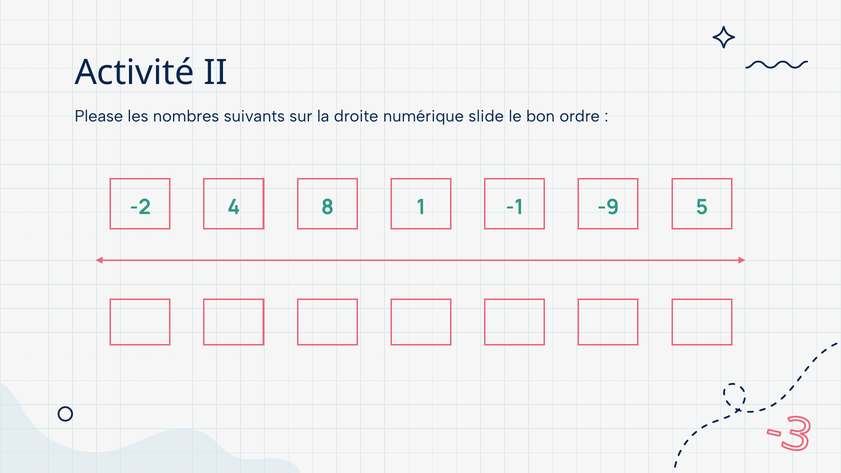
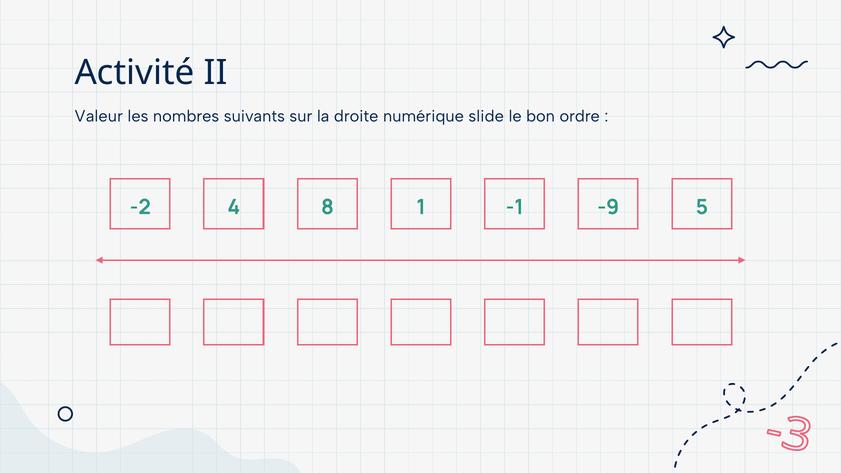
Please: Please -> Valeur
